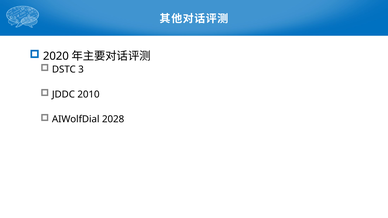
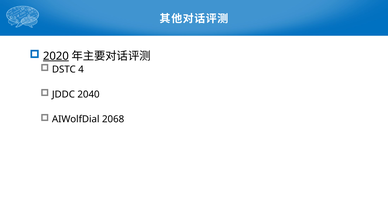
2020 underline: none -> present
3: 3 -> 4
2010: 2010 -> 2040
2028: 2028 -> 2068
